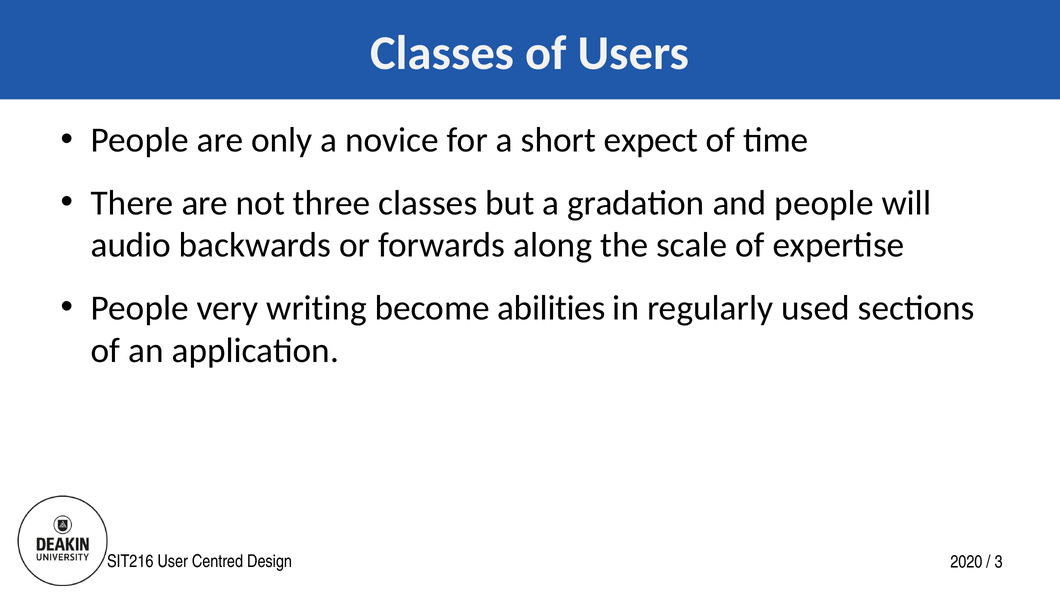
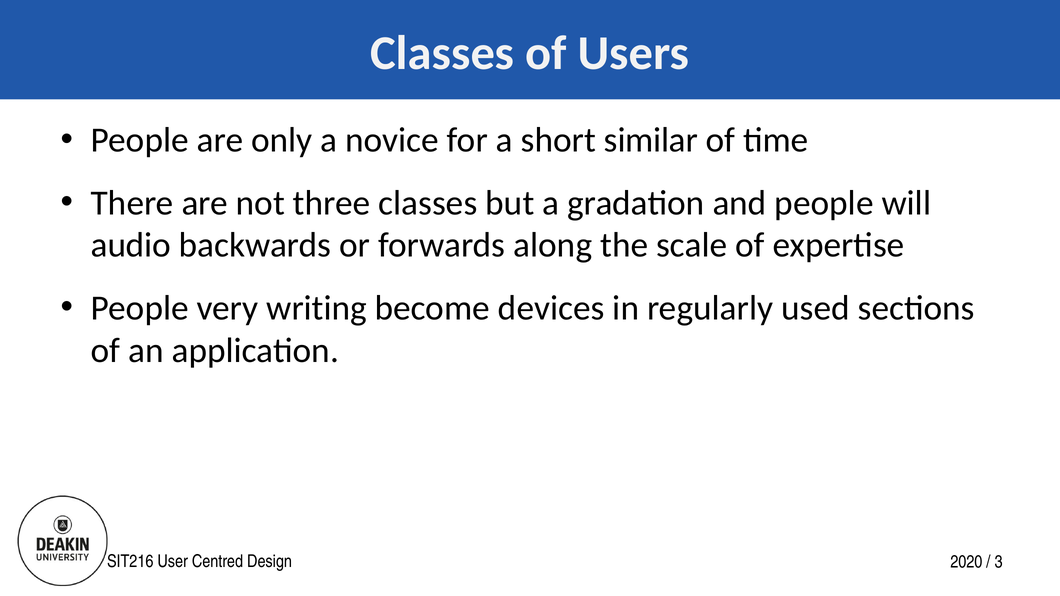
expect: expect -> similar
abilities: abilities -> devices
